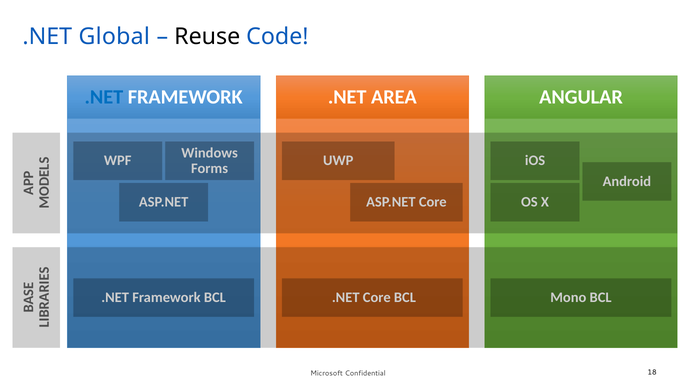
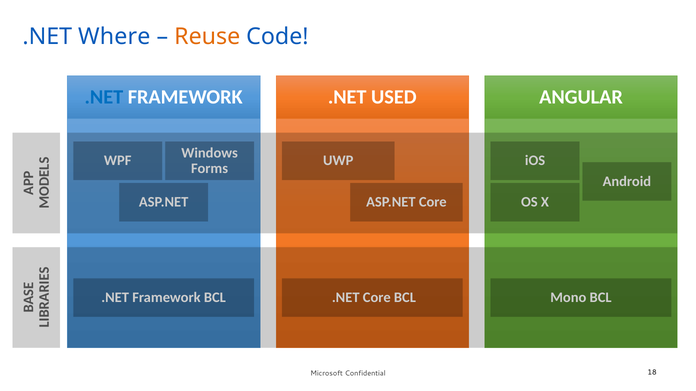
Global: Global -> Where
Reuse colour: black -> orange
AREA: AREA -> USED
